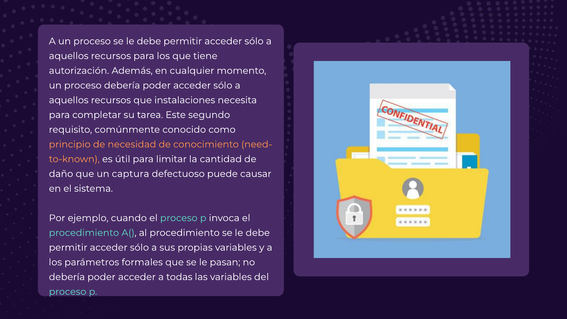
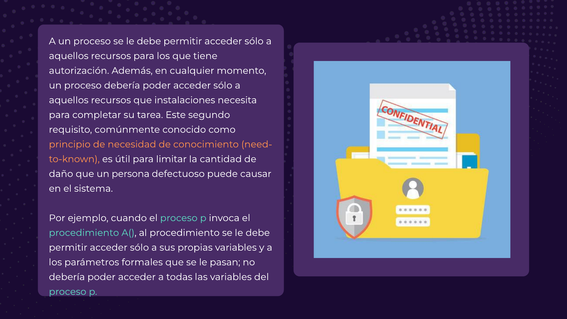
captura: captura -> persona
